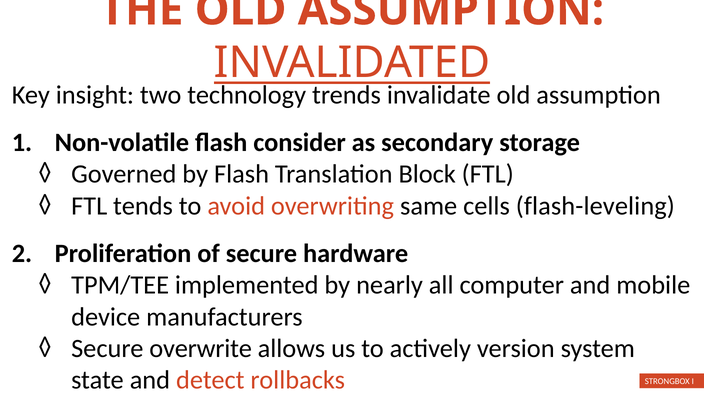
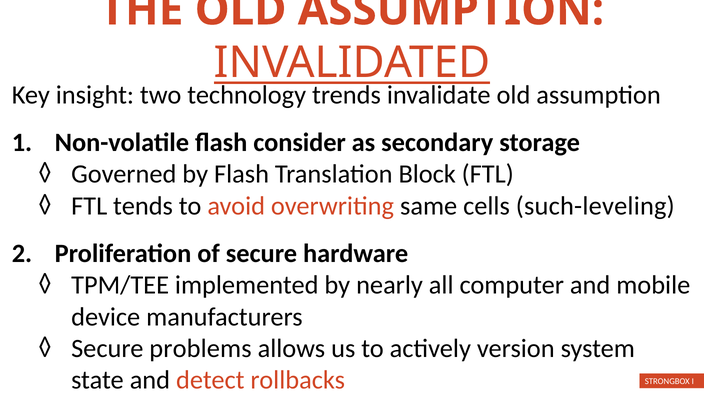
flash-leveling: flash-leveling -> such-leveling
overwrite: overwrite -> problems
